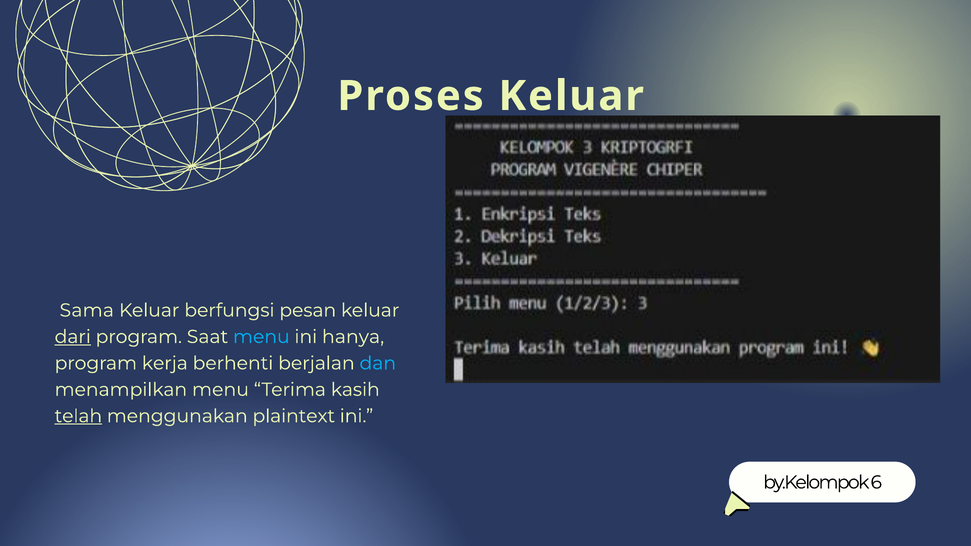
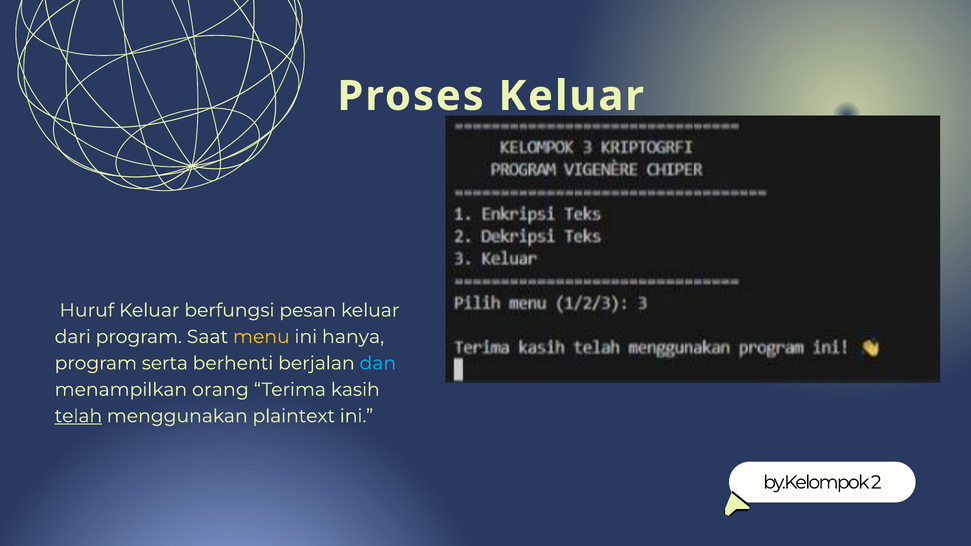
Sama: Sama -> Huruf
dari underline: present -> none
menu at (261, 337) colour: light blue -> yellow
kerja: kerja -> serta
menampilkan menu: menu -> orang
6: 6 -> 2
